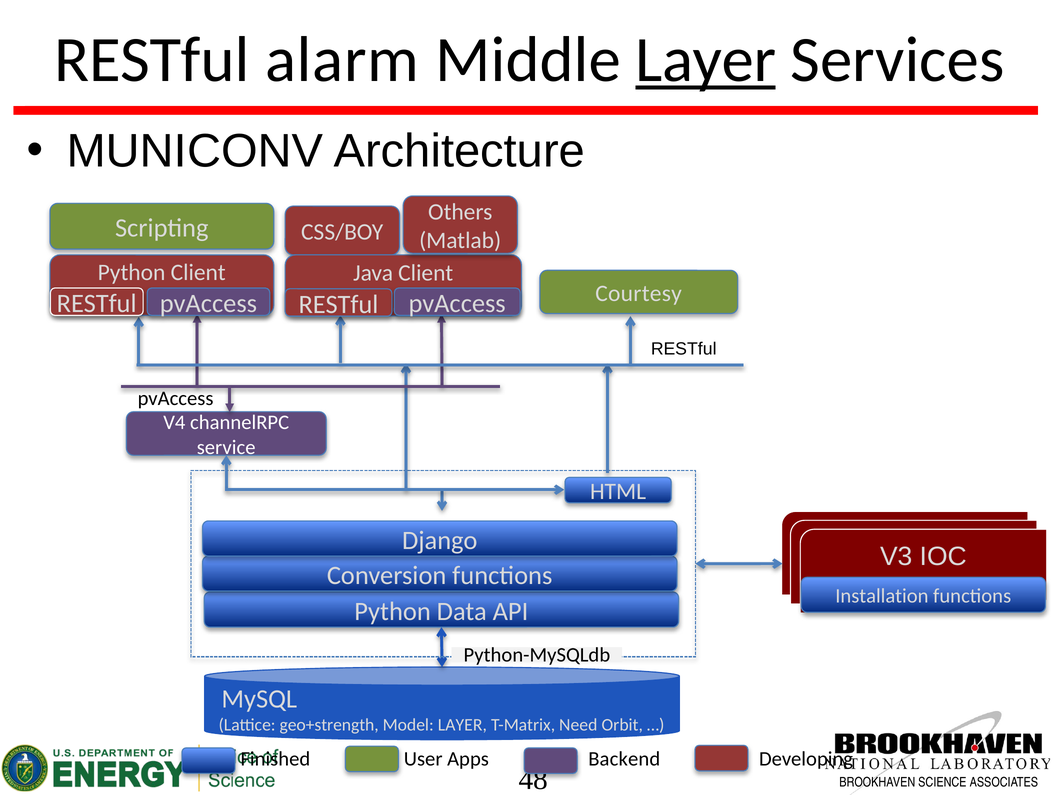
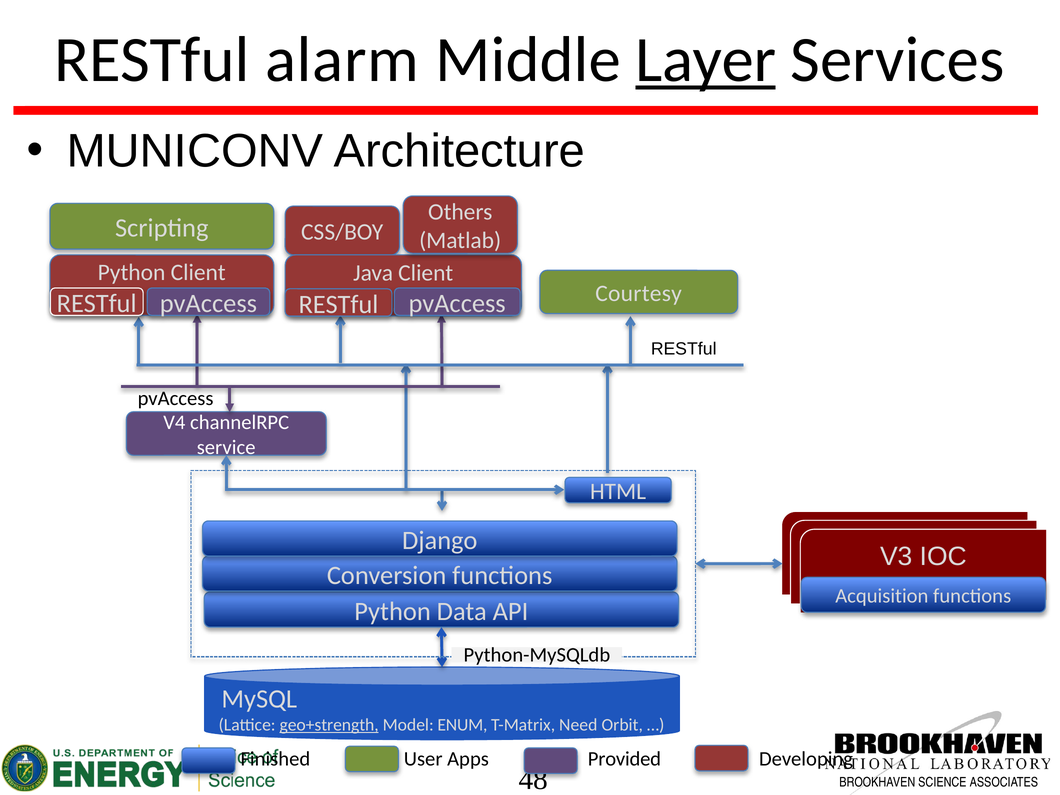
Installation: Installation -> Acquisition
geo+strength underline: none -> present
Model LAYER: LAYER -> ENUM
Backend: Backend -> Provided
